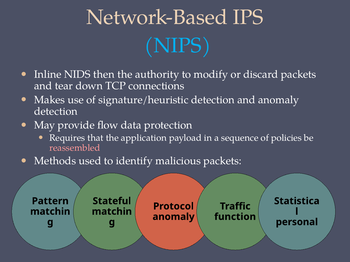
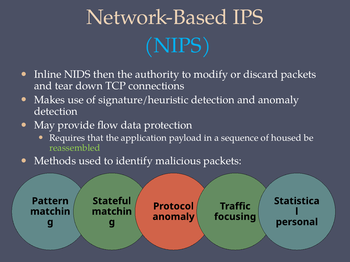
policies: policies -> housed
reassembled colour: pink -> light green
function: function -> focusing
